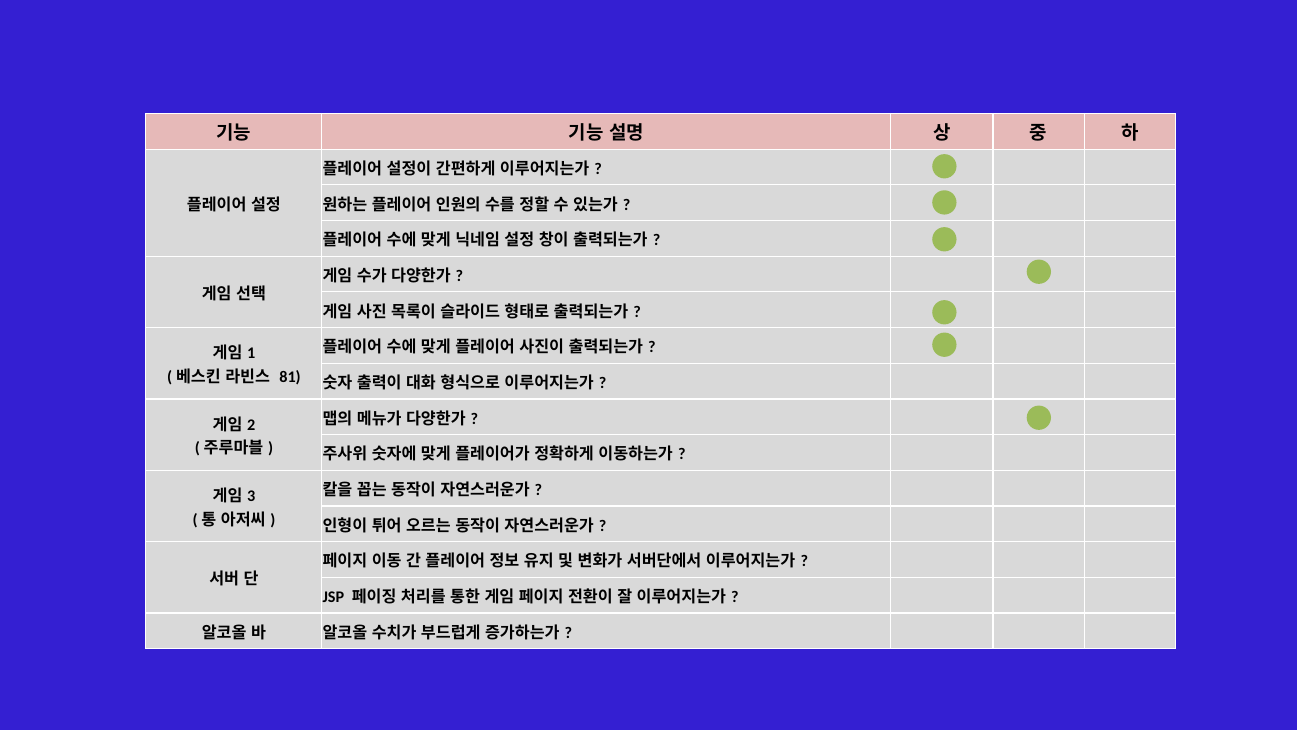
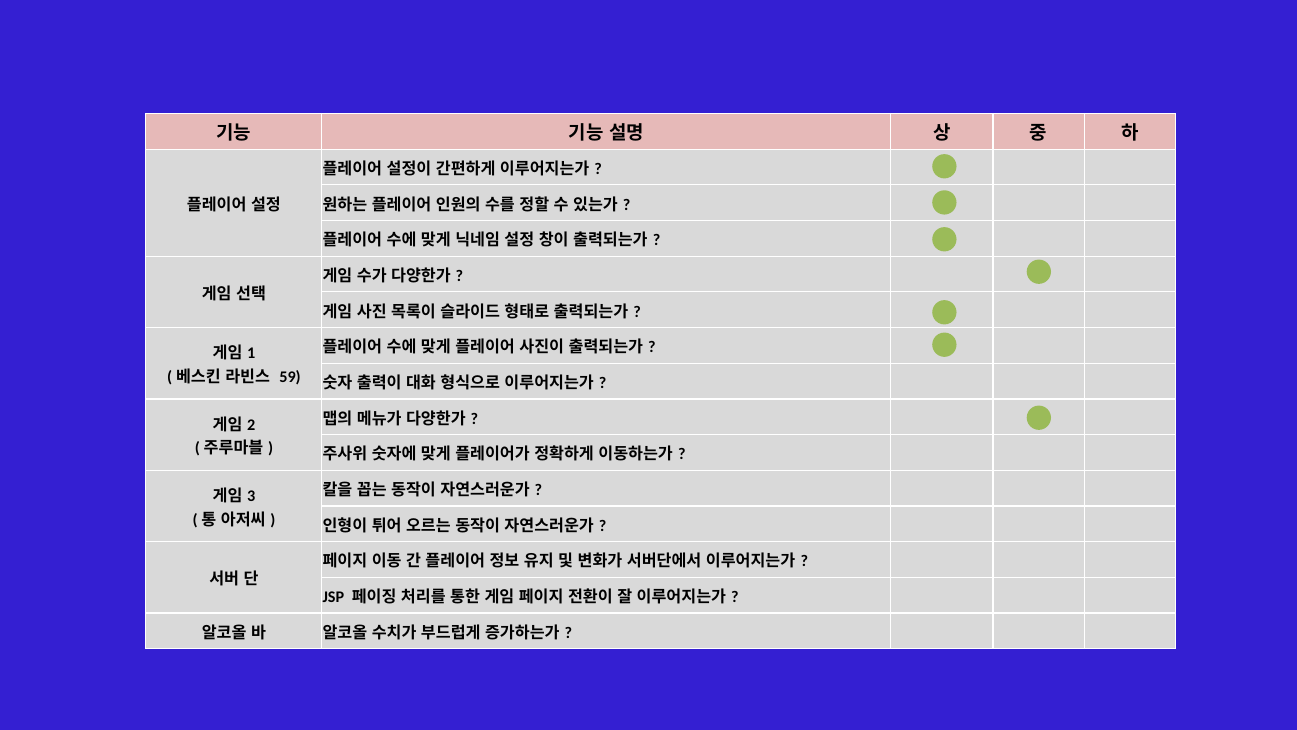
81: 81 -> 59
